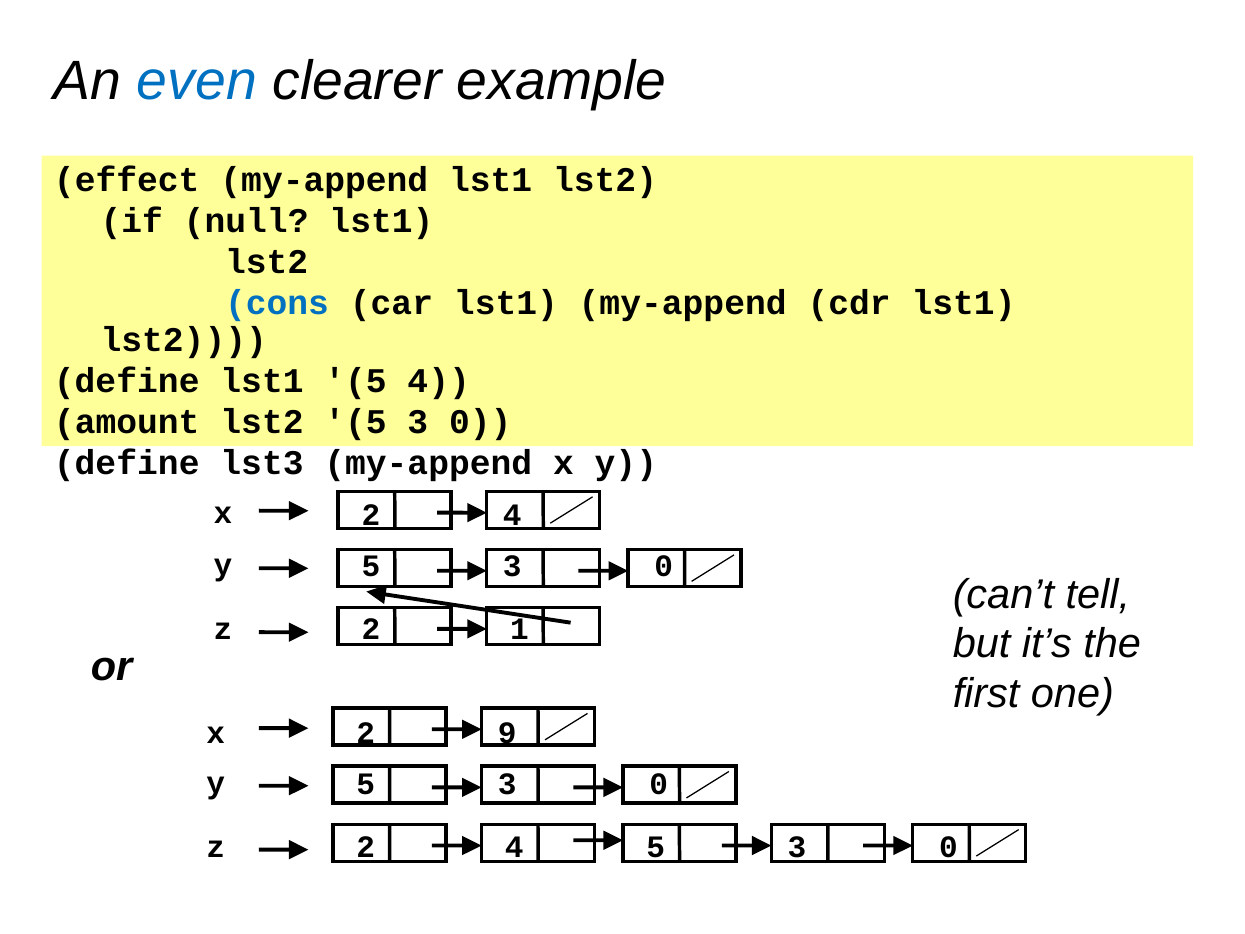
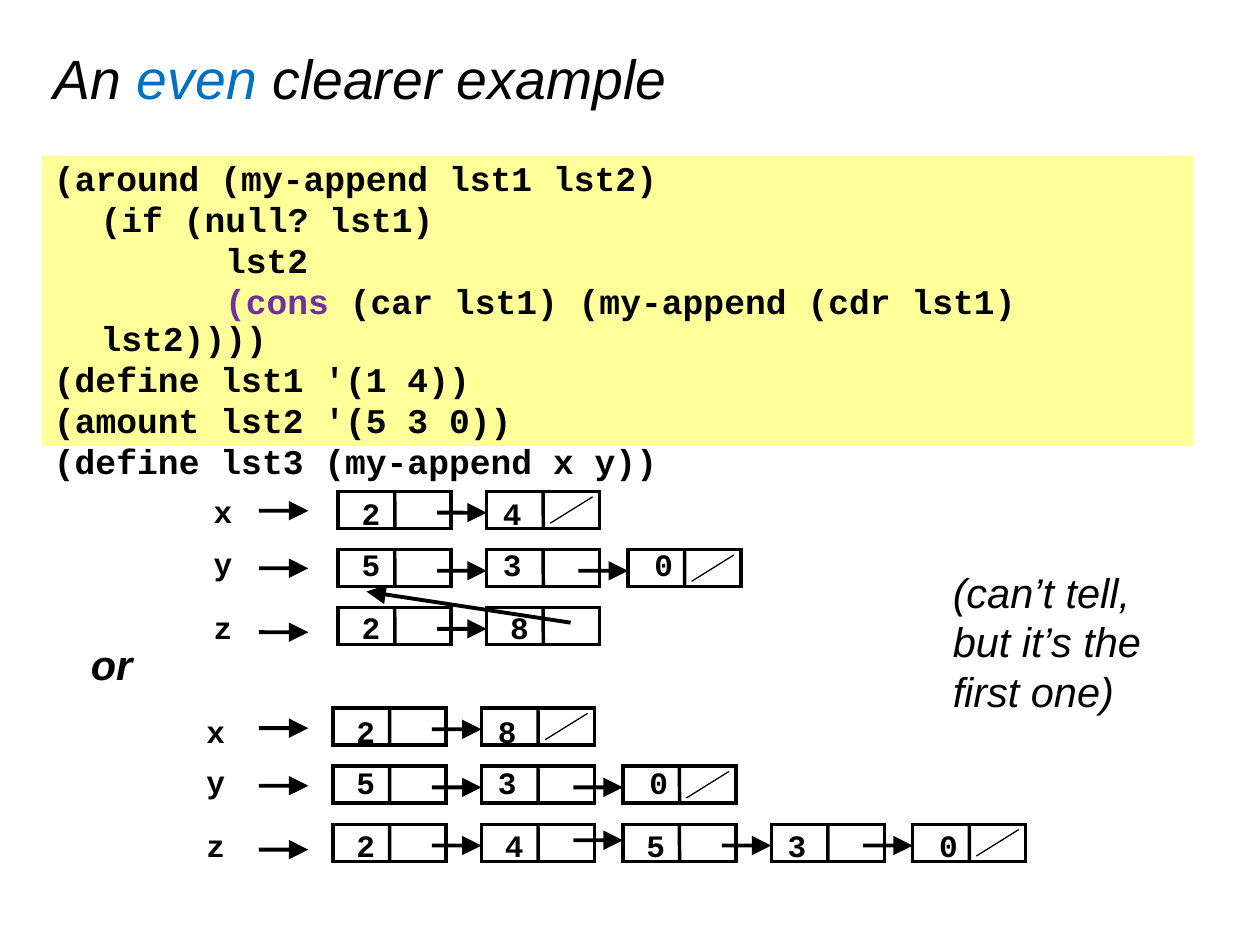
effect: effect -> around
cons colour: blue -> purple
lst1 5: 5 -> 1
1 at (519, 629): 1 -> 8
9 at (507, 733): 9 -> 8
